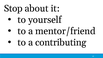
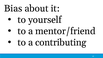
Stop: Stop -> Bias
